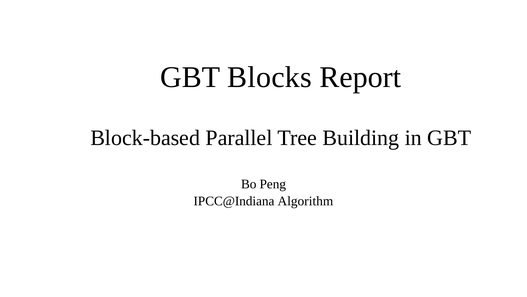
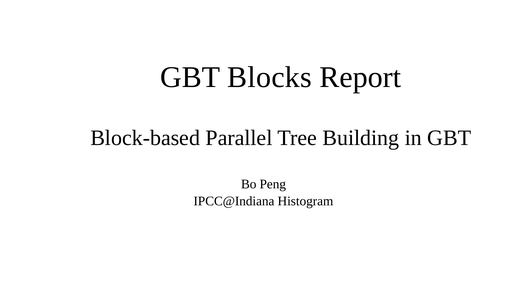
Algorithm: Algorithm -> Histogram
